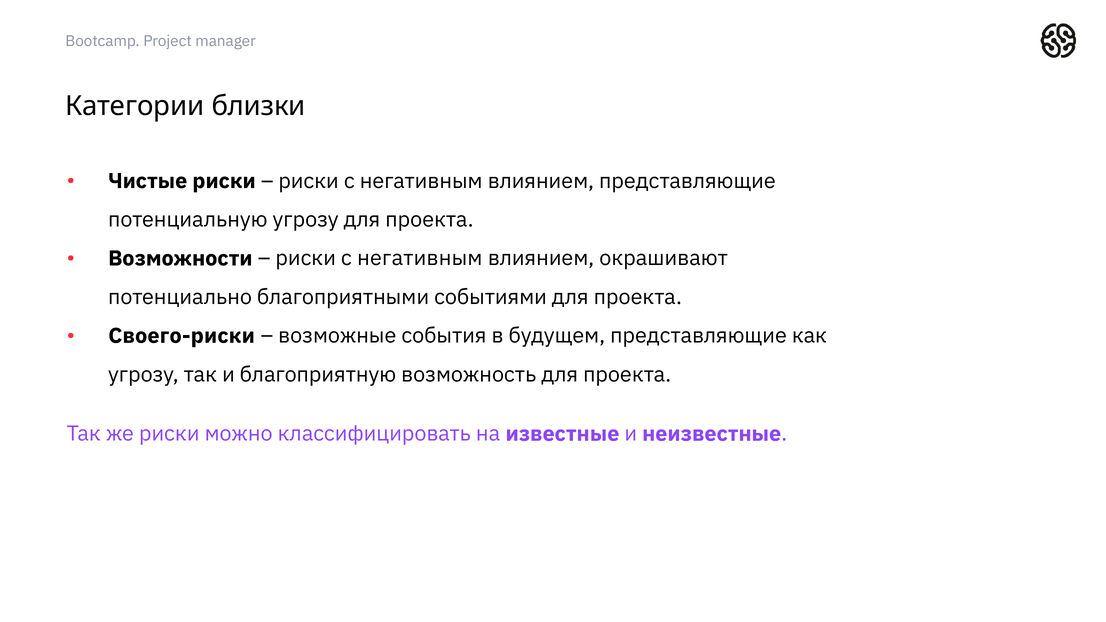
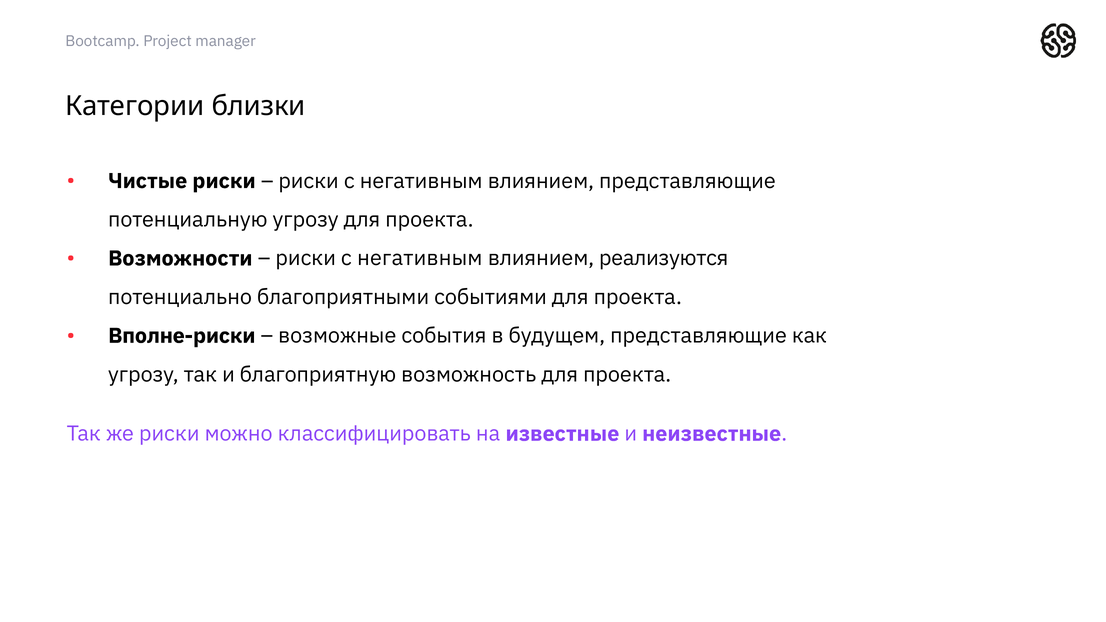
окрашивают: окрашивают -> реализуются
Своего-риски: Своего-риски -> Вполне-риски
